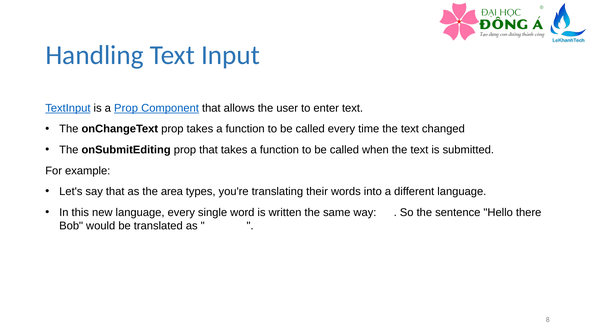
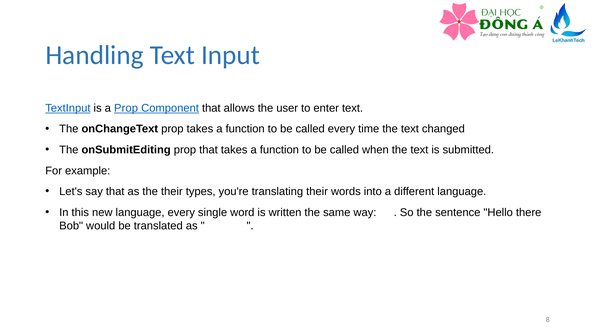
the area: area -> their
